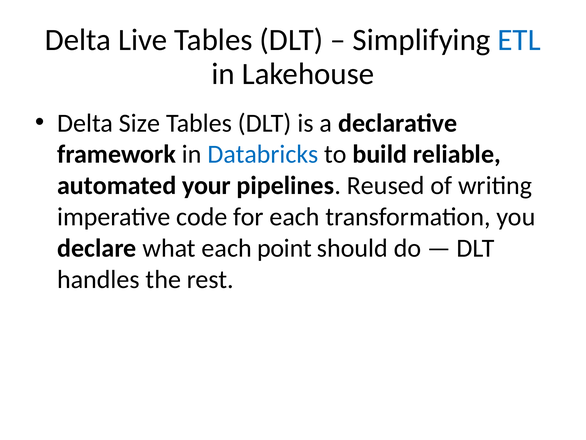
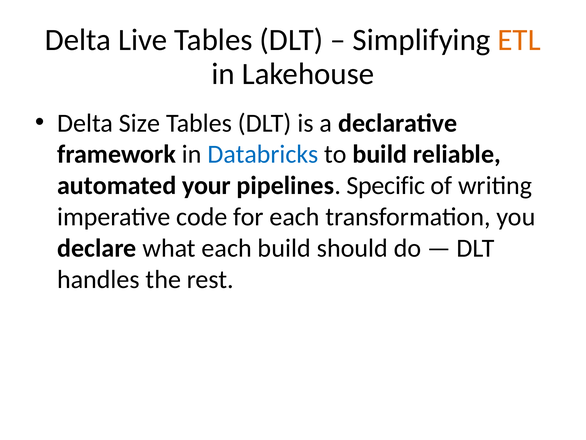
ETL colour: blue -> orange
Reused: Reused -> Specific
each point: point -> build
